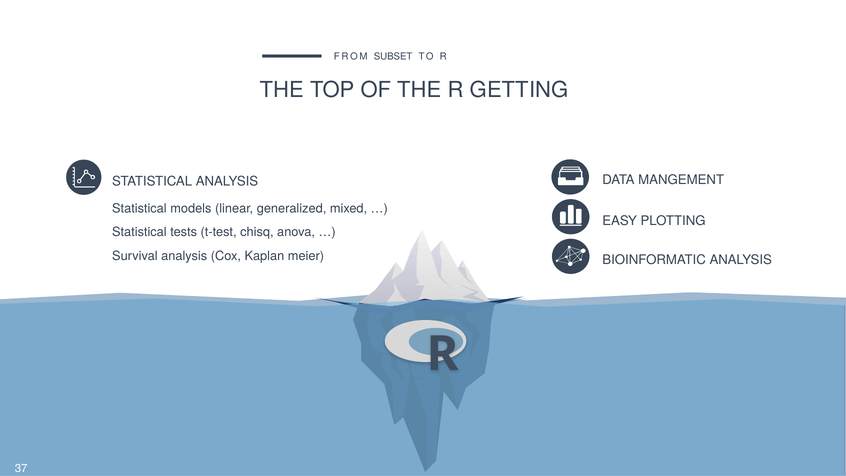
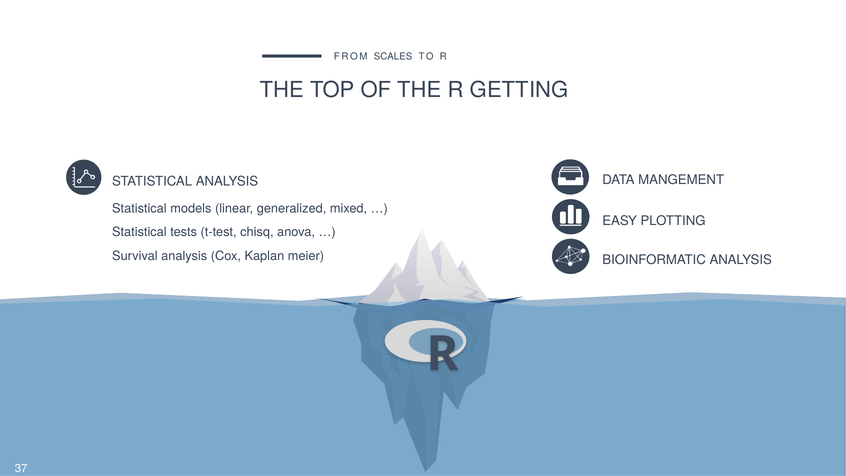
SUBSET: SUBSET -> SCALES
